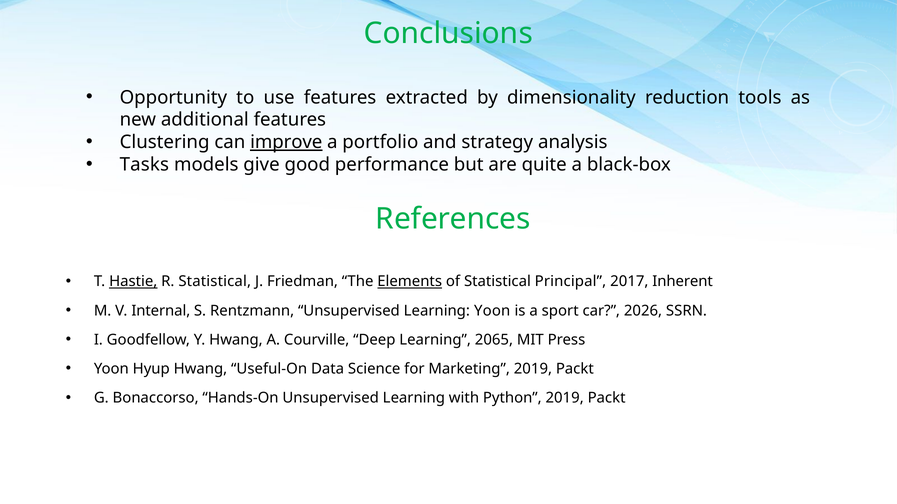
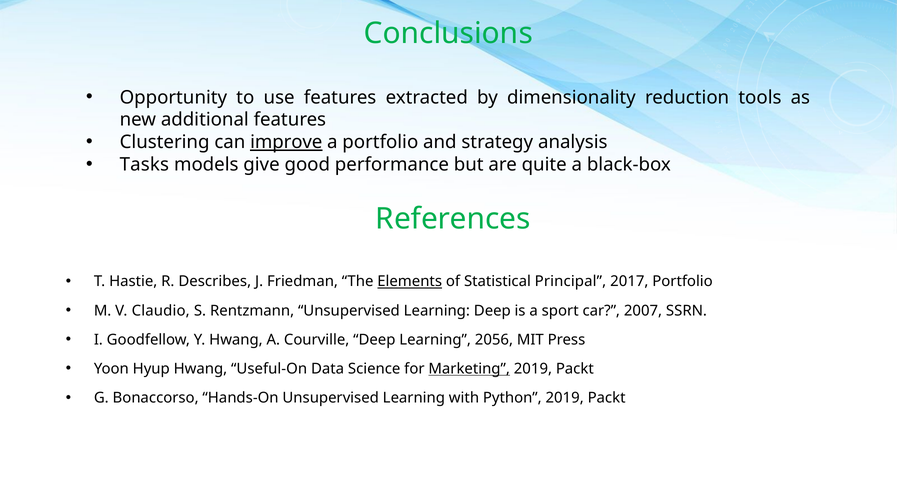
Hastie underline: present -> none
R Statistical: Statistical -> Describes
2017 Inherent: Inherent -> Portfolio
Internal: Internal -> Claudio
Learning Yoon: Yoon -> Deep
2026: 2026 -> 2007
2065: 2065 -> 2056
Marketing underline: none -> present
